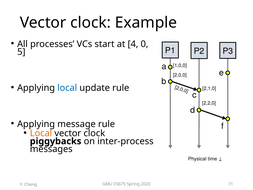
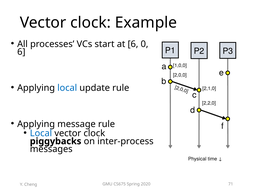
at 4: 4 -> 6
5 at (21, 52): 5 -> 6
Local at (41, 133) colour: orange -> blue
